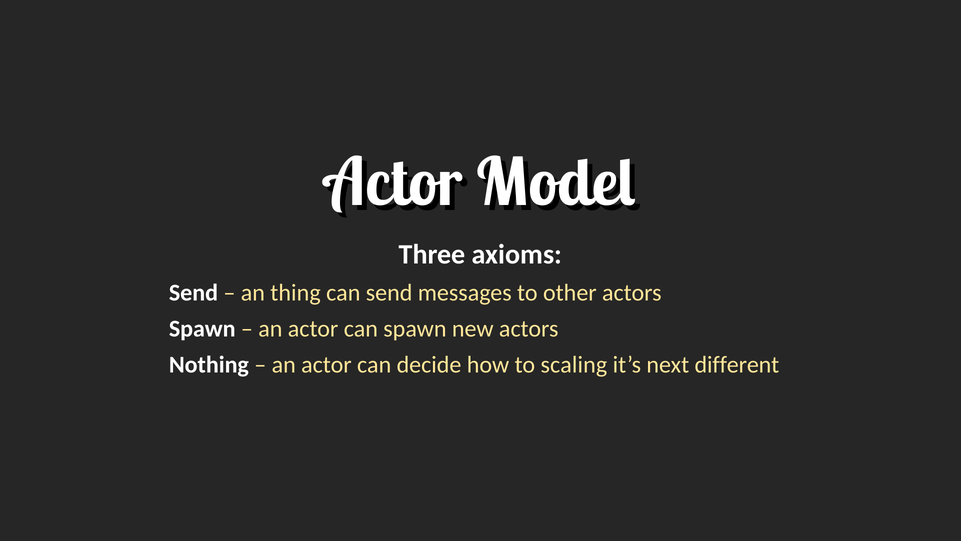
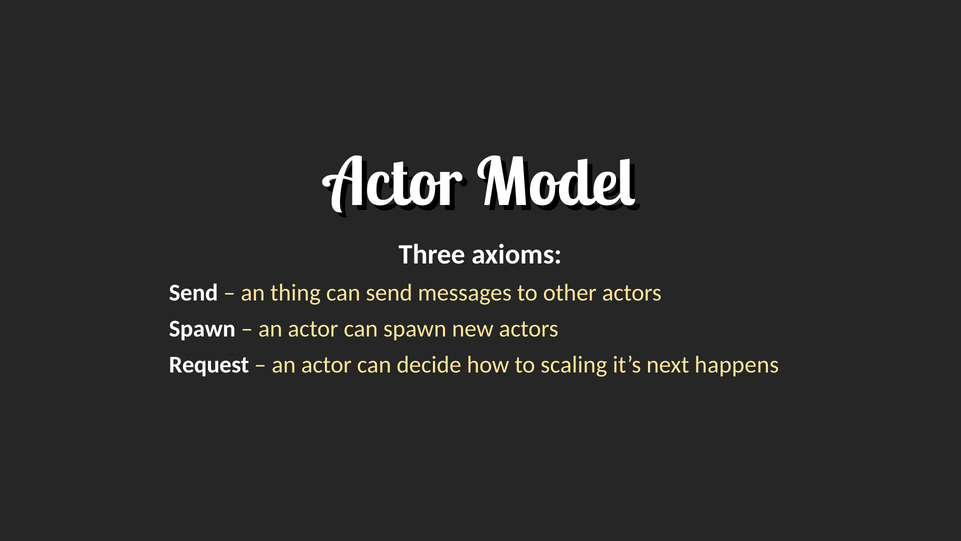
Nothing: Nothing -> Request
different: different -> happens
